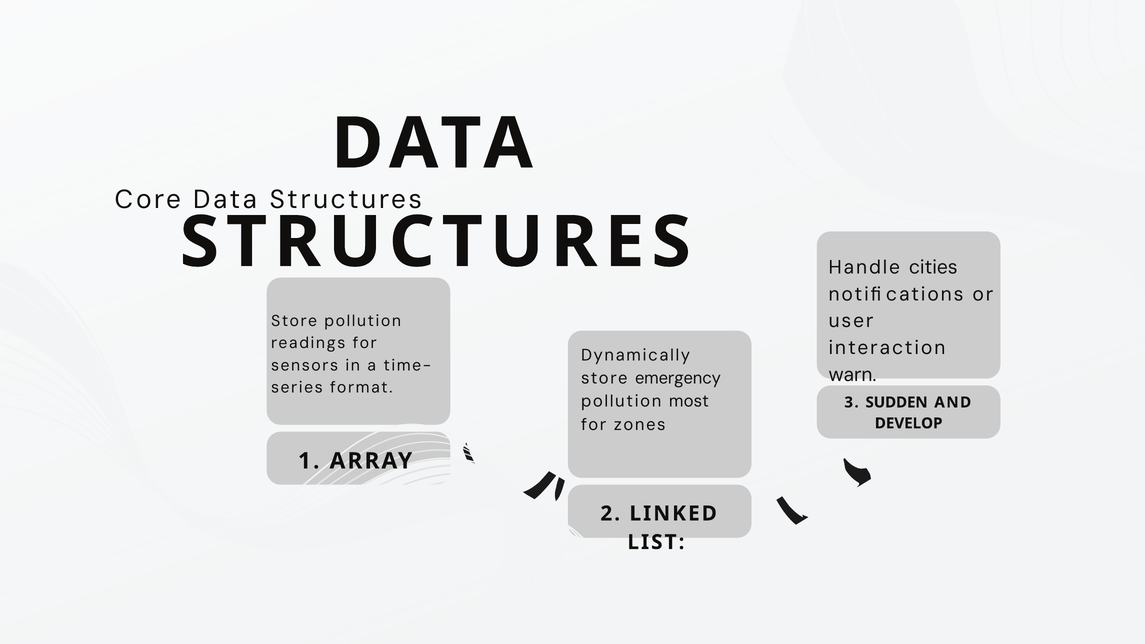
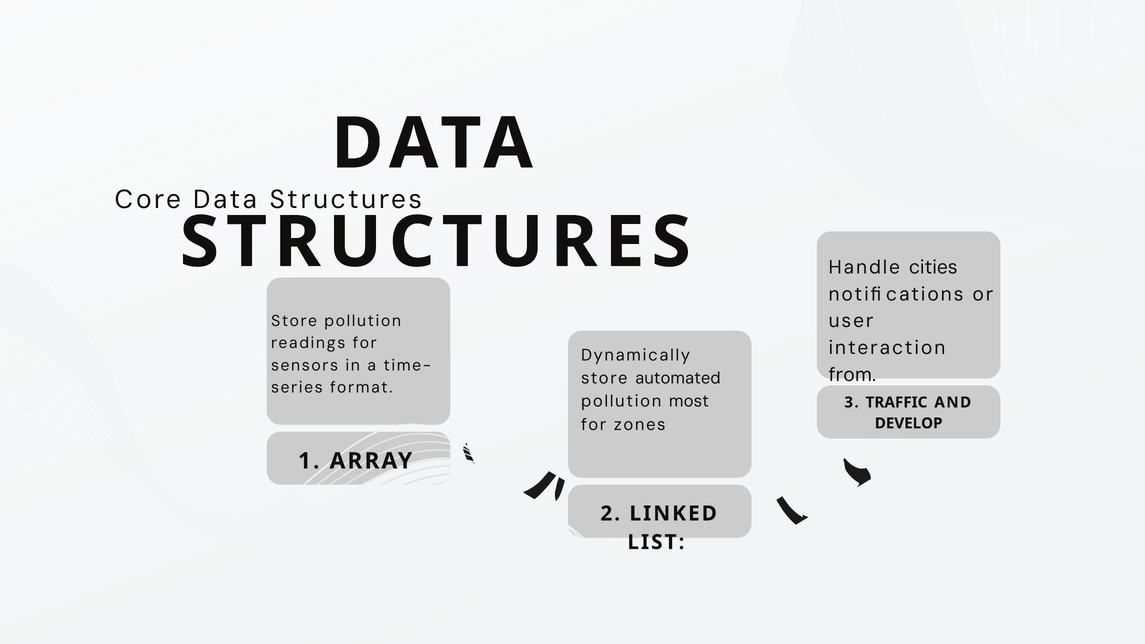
warn: warn -> from
emergency: emergency -> automated
SUDDEN: SUDDEN -> TRAFFIC
